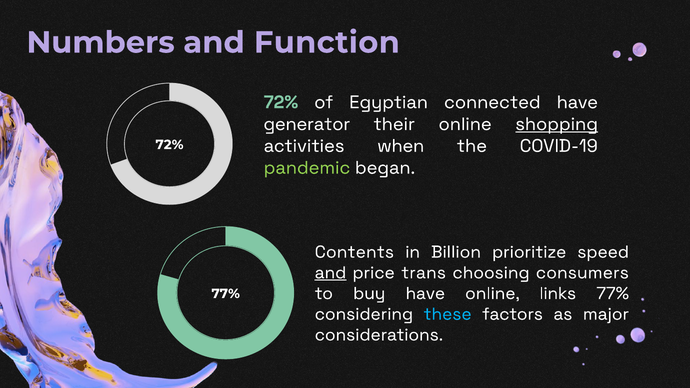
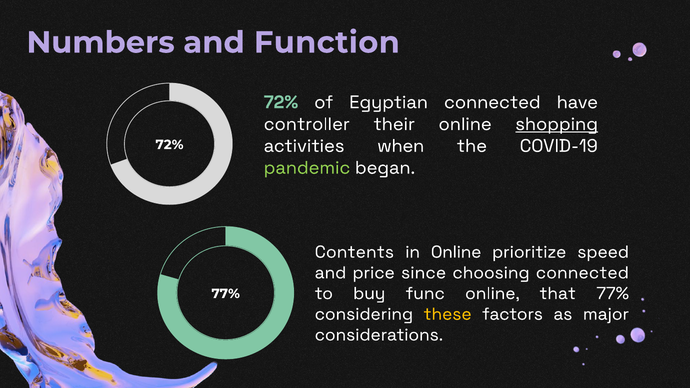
generator: generator -> controller
in Billion: Billion -> Online
and at (330, 273) underline: present -> none
trans: trans -> since
choosing consumers: consumers -> connected
buy have: have -> func
links: links -> that
these colour: light blue -> yellow
